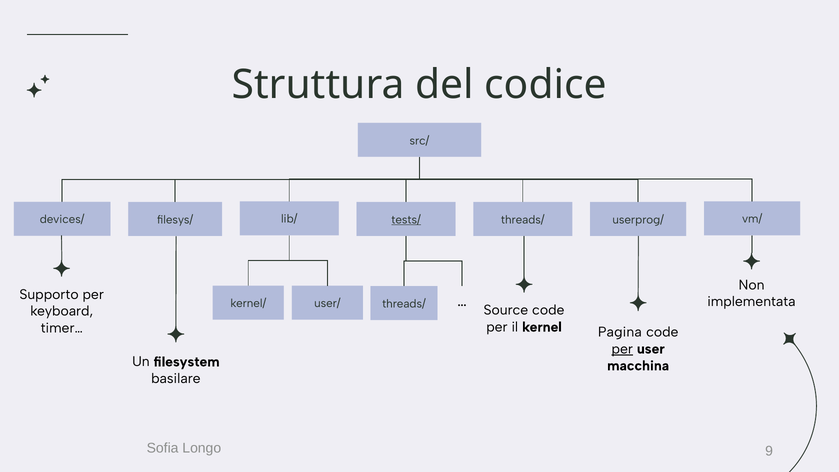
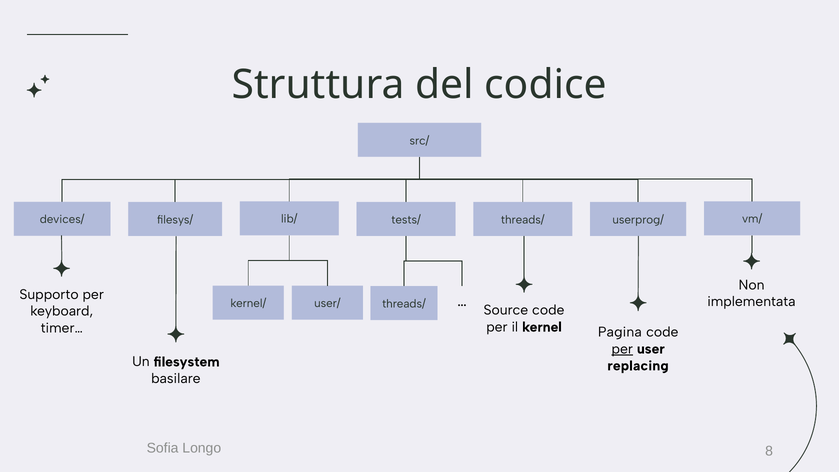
tests/ underline: present -> none
macchina: macchina -> replacing
9: 9 -> 8
